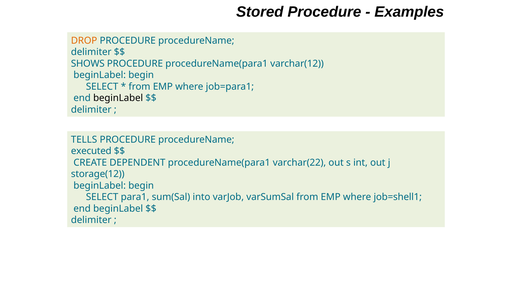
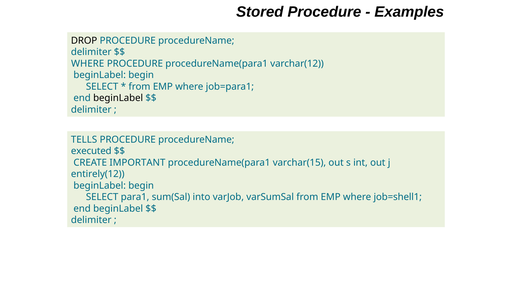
DROP colour: orange -> black
SHOWS at (88, 64): SHOWS -> WHERE
DEPENDENT: DEPENDENT -> IMPORTANT
varchar(22: varchar(22 -> varchar(15
storage(12: storage(12 -> entirely(12
